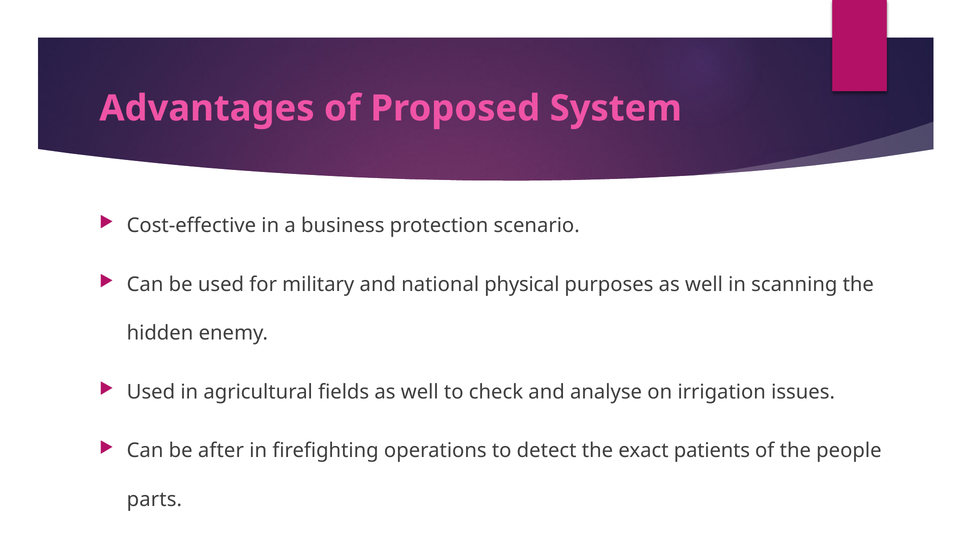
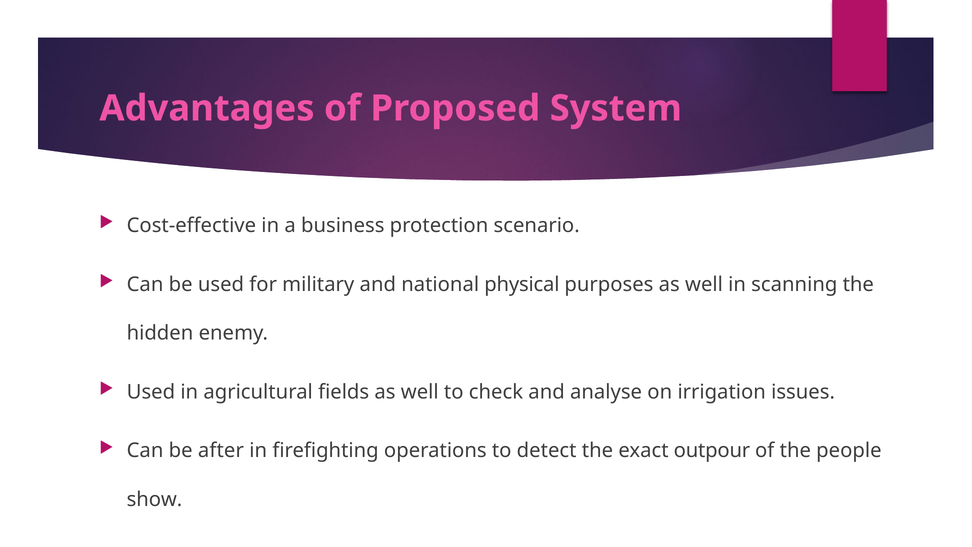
patients: patients -> outpour
parts: parts -> show
